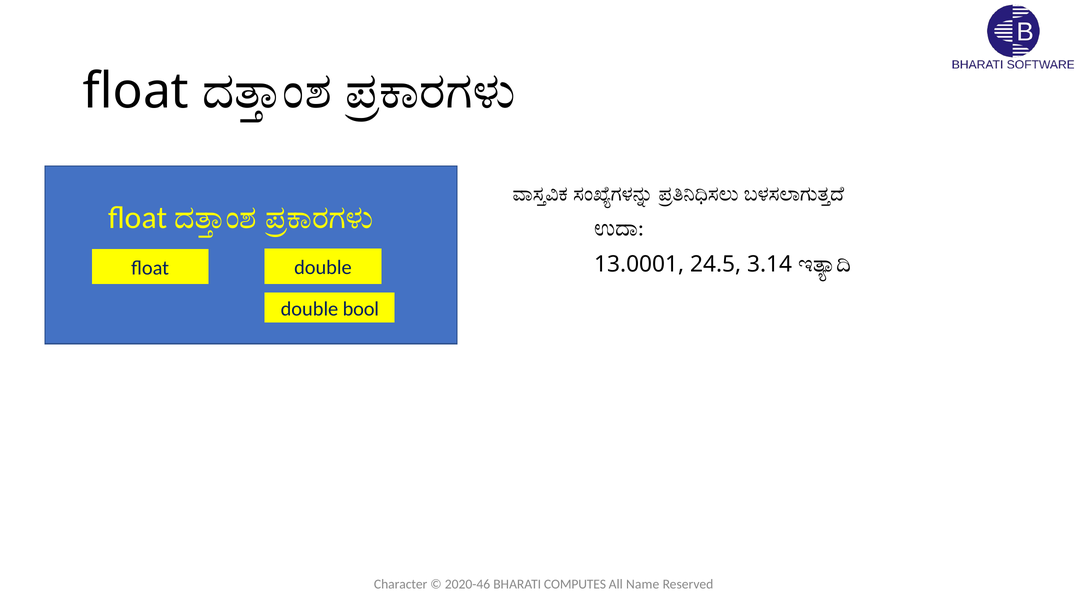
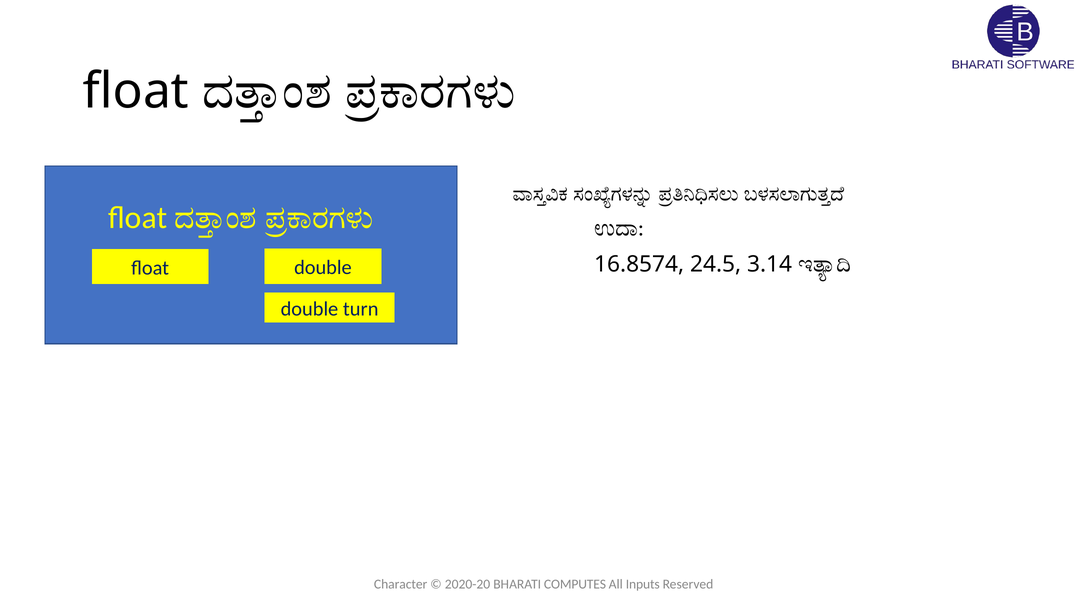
13.0001: 13.0001 -> 16.8574
bool: bool -> turn
2020-46: 2020-46 -> 2020-20
Name: Name -> Inputs
